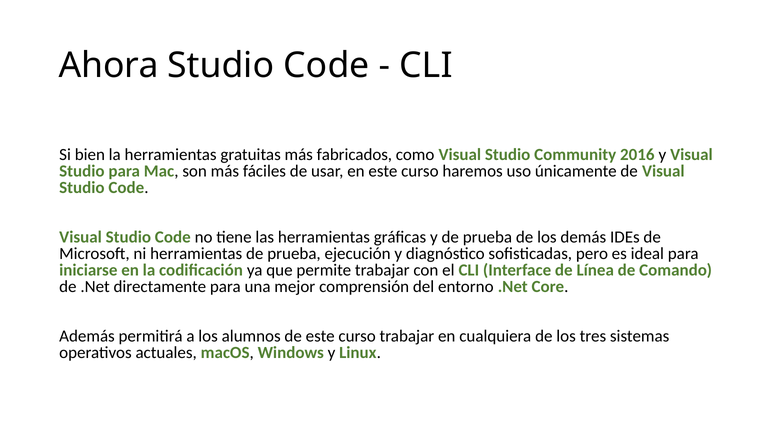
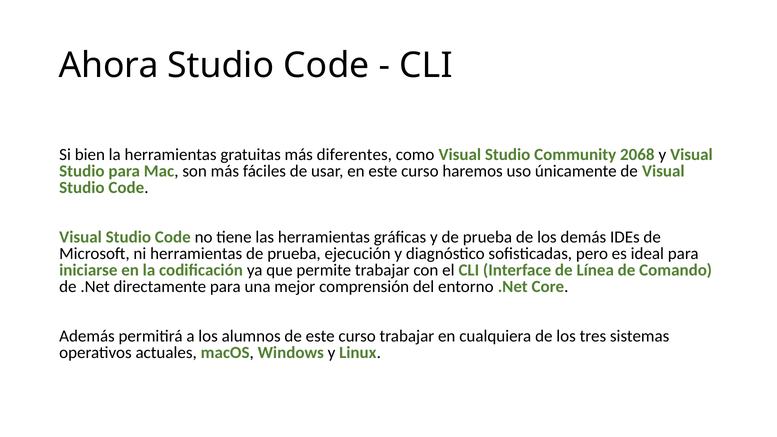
fabricados: fabricados -> diferentes
2016: 2016 -> 2068
